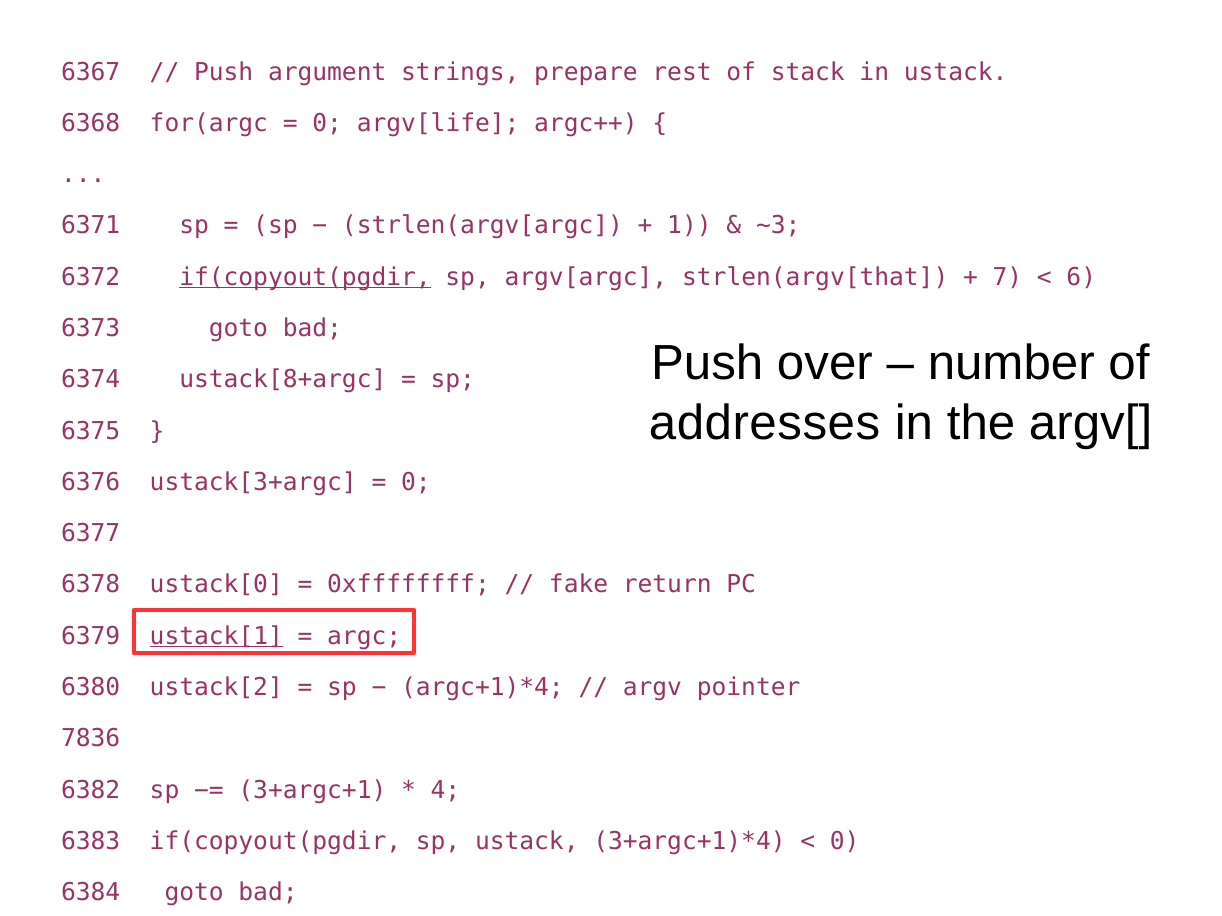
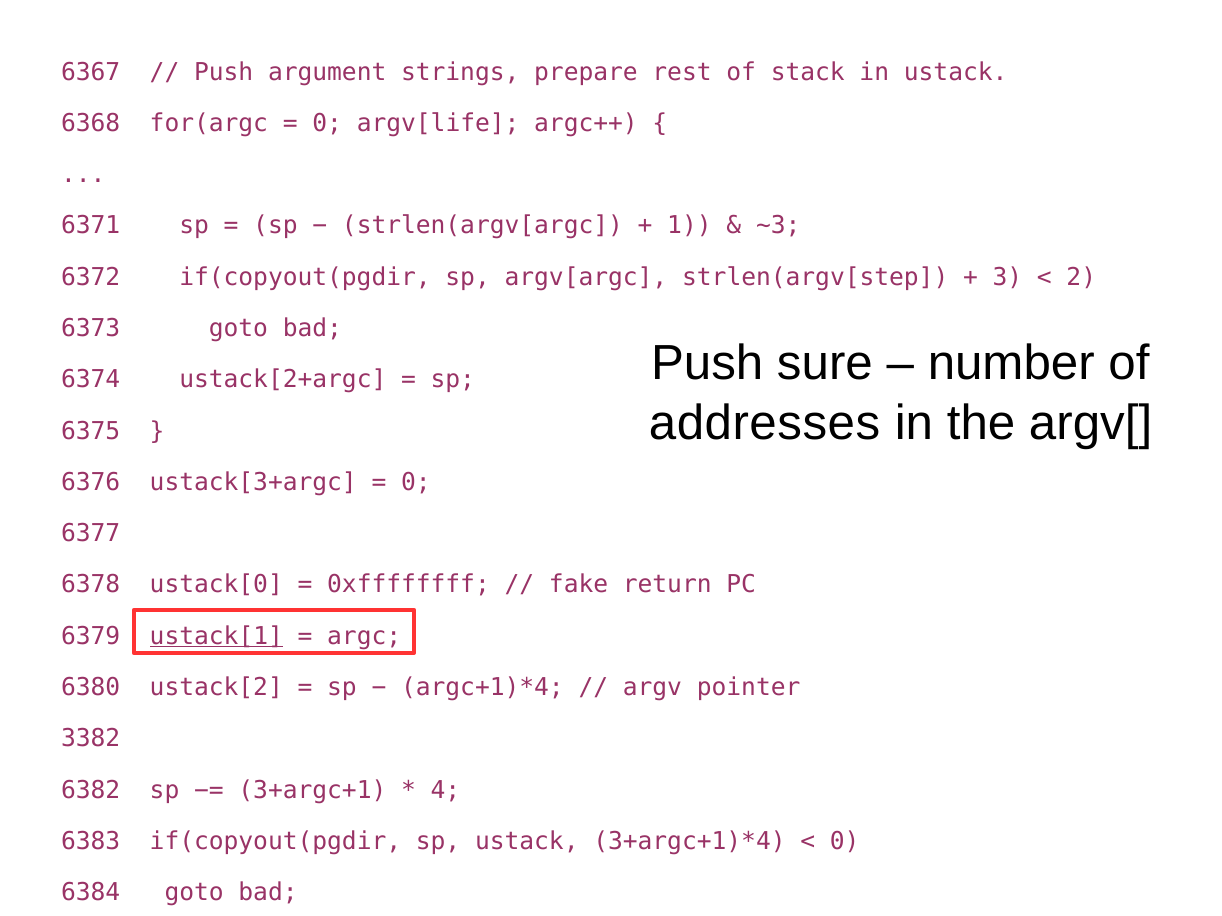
if(copyout(pgdir at (305, 277) underline: present -> none
strlen(argv[that: strlen(argv[that -> strlen(argv[step
7: 7 -> 3
6: 6 -> 2
over: over -> sure
ustack[8+argc: ustack[8+argc -> ustack[2+argc
7836: 7836 -> 3382
